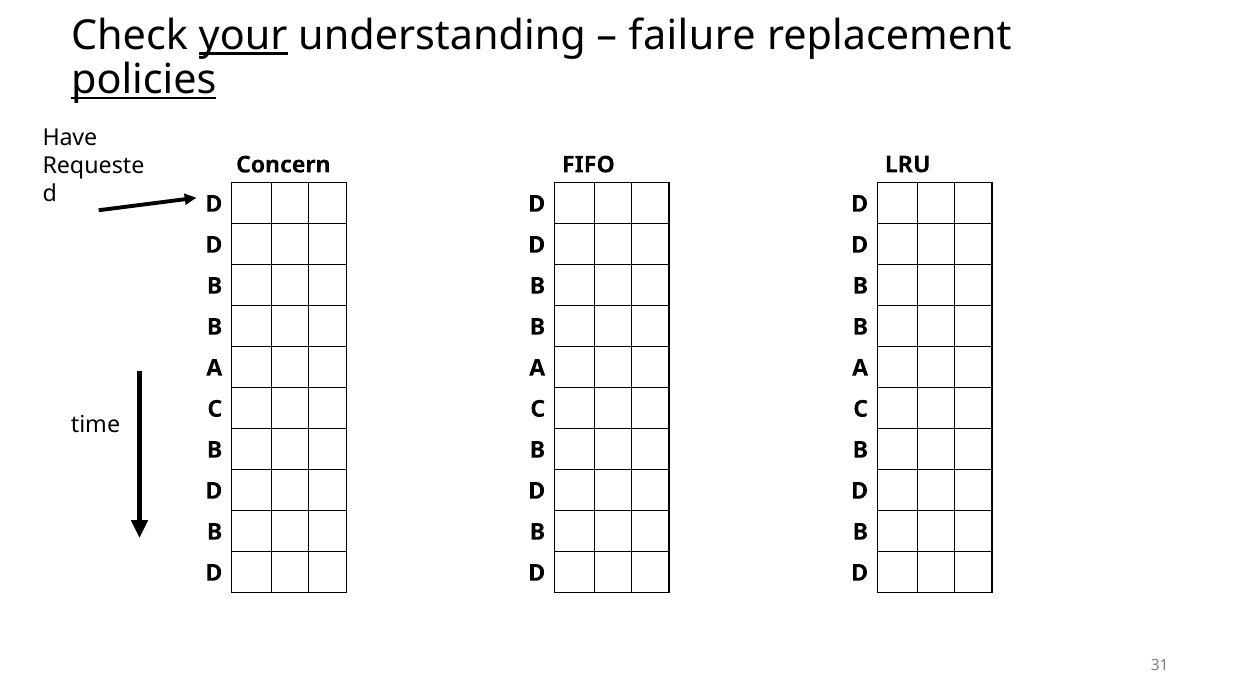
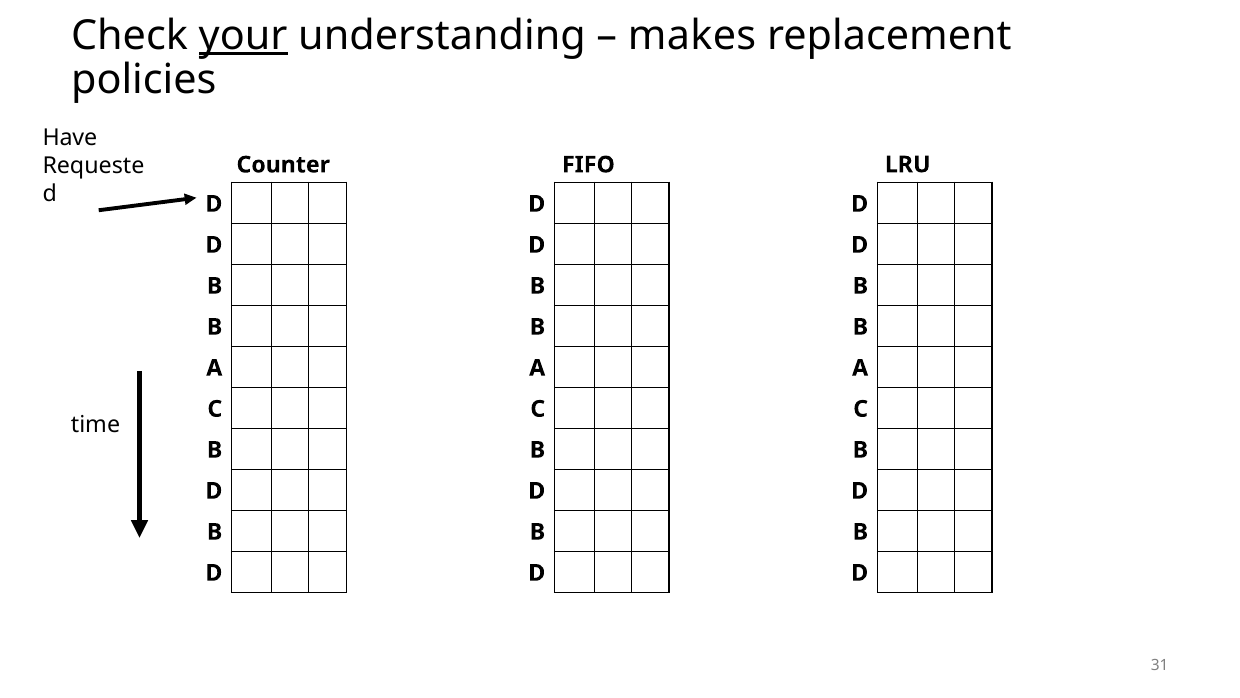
failure: failure -> makes
policies underline: present -> none
Concern: Concern -> Counter
